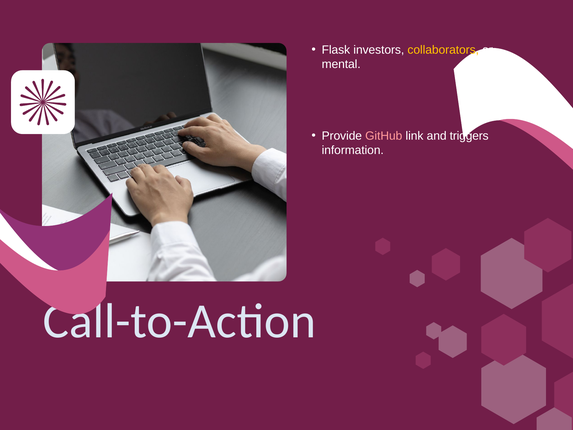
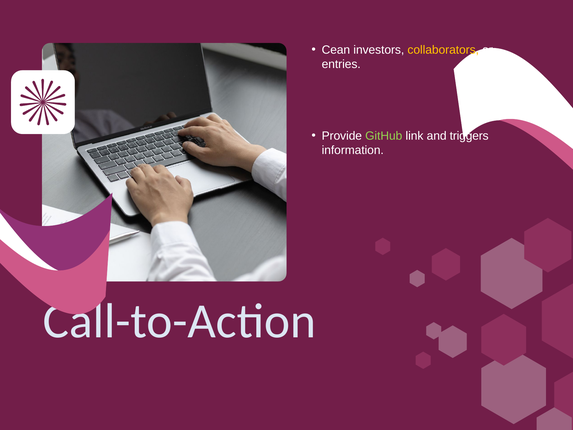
Flask: Flask -> Cean
mental: mental -> entries
GitHub colour: pink -> light green
